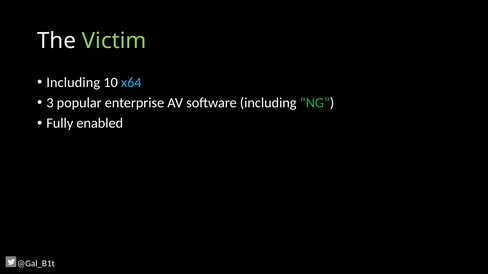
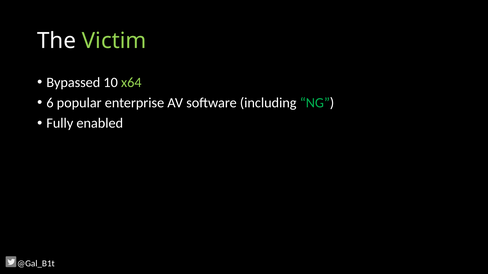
Including at (73, 83): Including -> Bypassed
x64 colour: light blue -> light green
3: 3 -> 6
